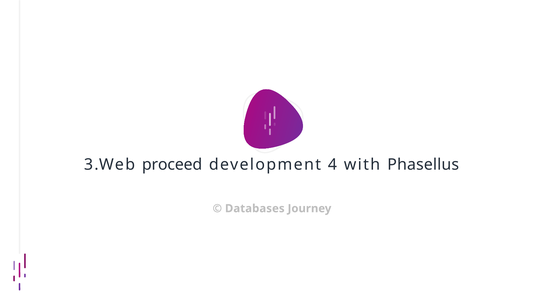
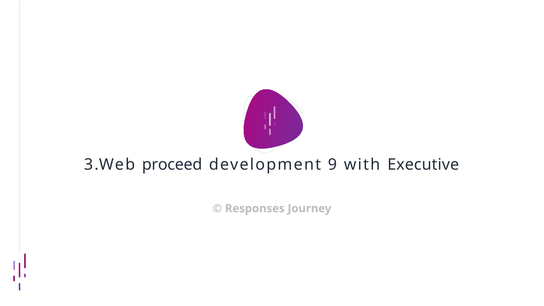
4: 4 -> 9
Phasellus: Phasellus -> Executive
Databases: Databases -> Responses
